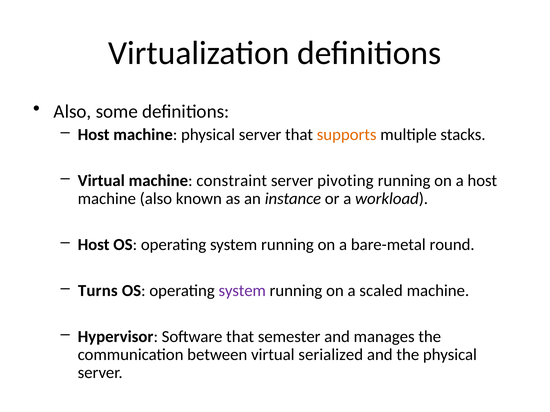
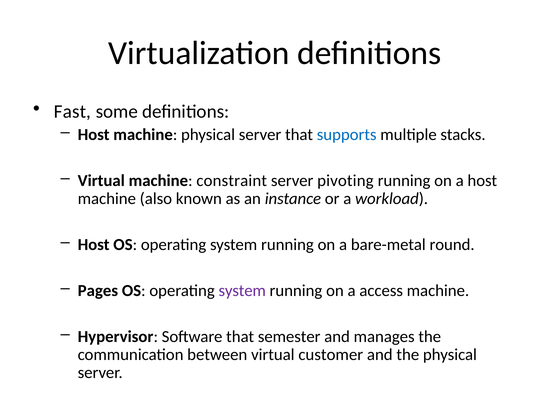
Also at (73, 112): Also -> Fast
supports colour: orange -> blue
Turns: Turns -> Pages
scaled: scaled -> access
serialized: serialized -> customer
